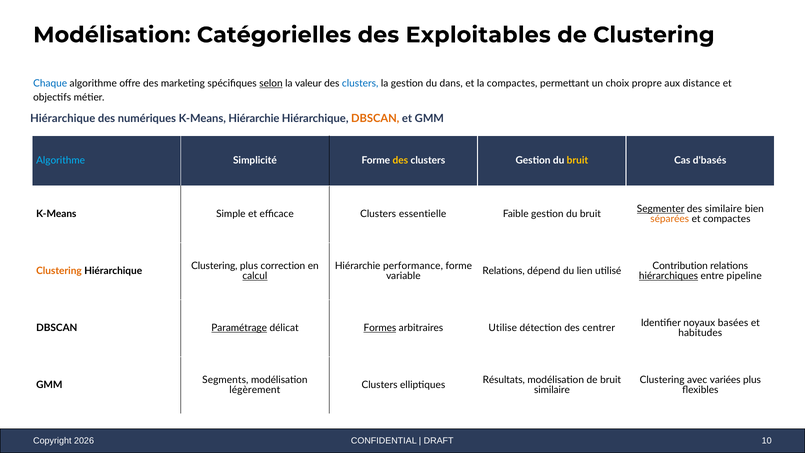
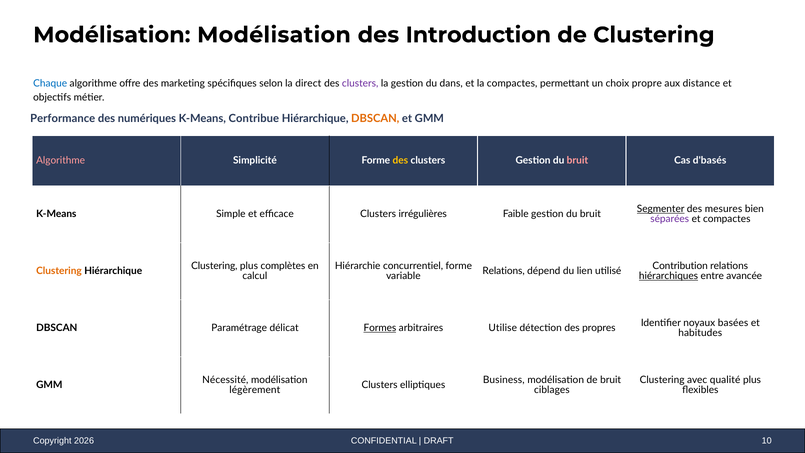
Modélisation Catégorielles: Catégorielles -> Modélisation
Exploitables: Exploitables -> Introduction
selon underline: present -> none
valeur: valeur -> direct
clusters at (360, 83) colour: blue -> purple
Hiérarchique at (63, 118): Hiérarchique -> Performance
K-Means Hiérarchie: Hiérarchie -> Contribue
Algorithme at (61, 160) colour: light blue -> pink
bruit at (577, 160) colour: yellow -> pink
des similaire: similaire -> mesures
essentielle: essentielle -> irrégulières
séparées colour: orange -> purple
correction: correction -> complètes
performance: performance -> concurrentiel
calcul underline: present -> none
pipeline: pipeline -> avancée
Paramétrage underline: present -> none
centrer: centrer -> propres
Segments: Segments -> Nécessité
Résultats: Résultats -> Business
variées: variées -> qualité
similaire at (552, 390): similaire -> ciblages
